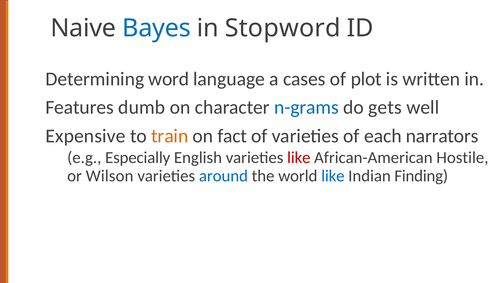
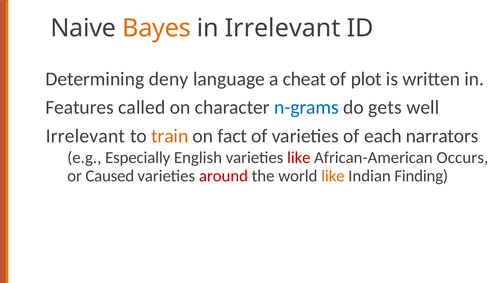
Bayes colour: blue -> orange
in Stopword: Stopword -> Irrelevant
word: word -> deny
cases: cases -> cheat
dumb: dumb -> called
Expensive at (85, 136): Expensive -> Irrelevant
Hostile: Hostile -> Occurs
Wilson: Wilson -> Caused
around colour: blue -> red
like at (333, 176) colour: blue -> orange
